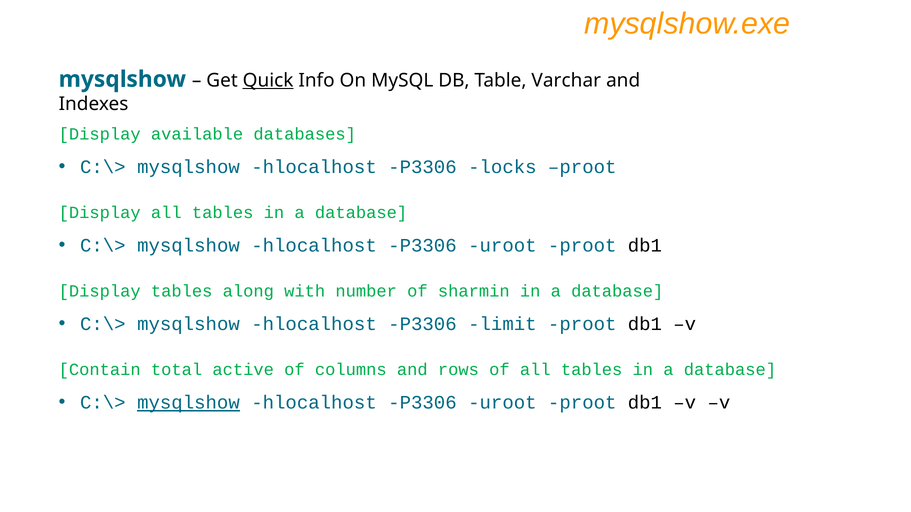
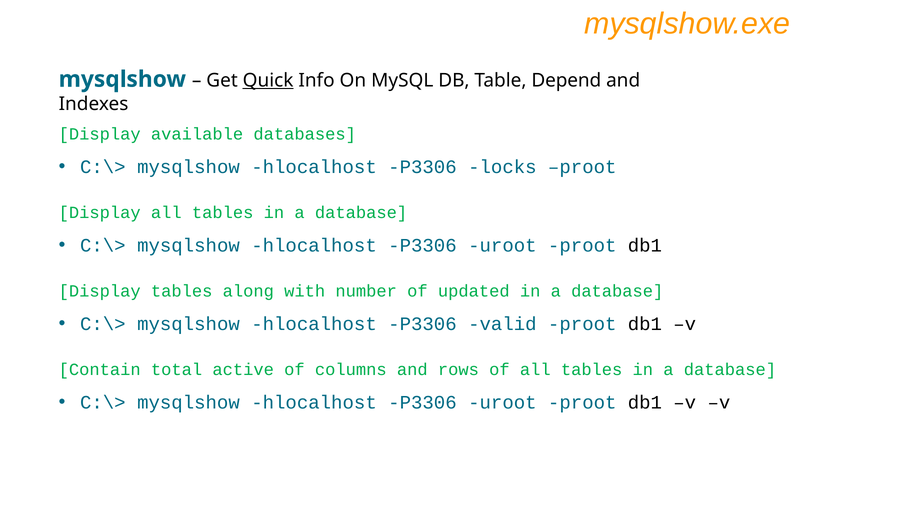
Varchar: Varchar -> Depend
sharmin: sharmin -> updated
limit: limit -> valid
mysqlshow at (188, 403) underline: present -> none
